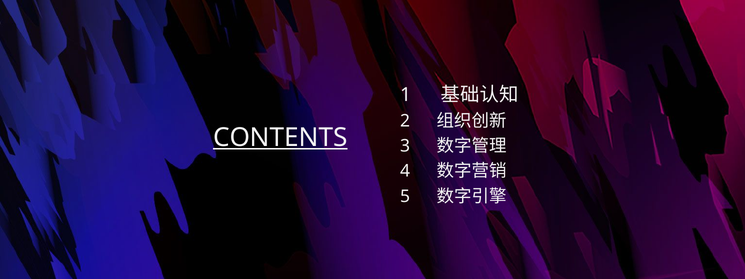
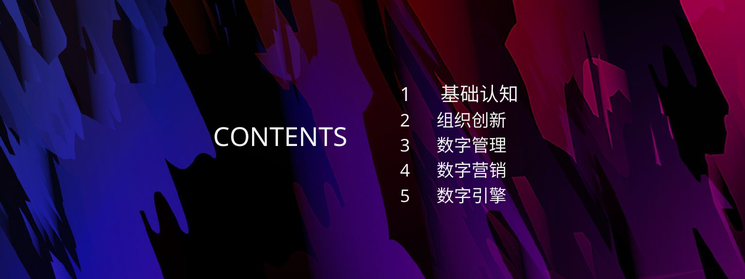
CONTENTS underline: present -> none
